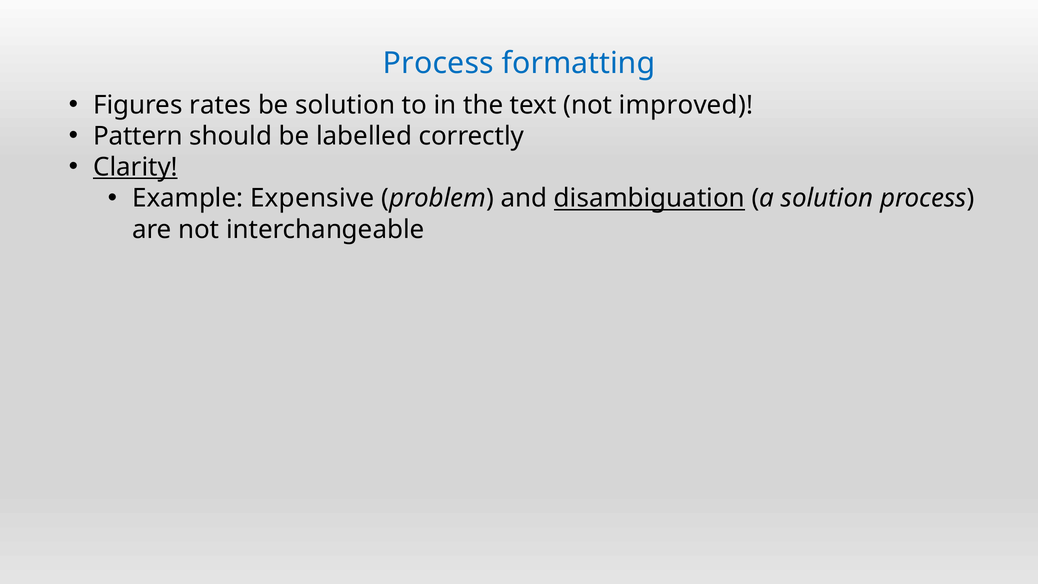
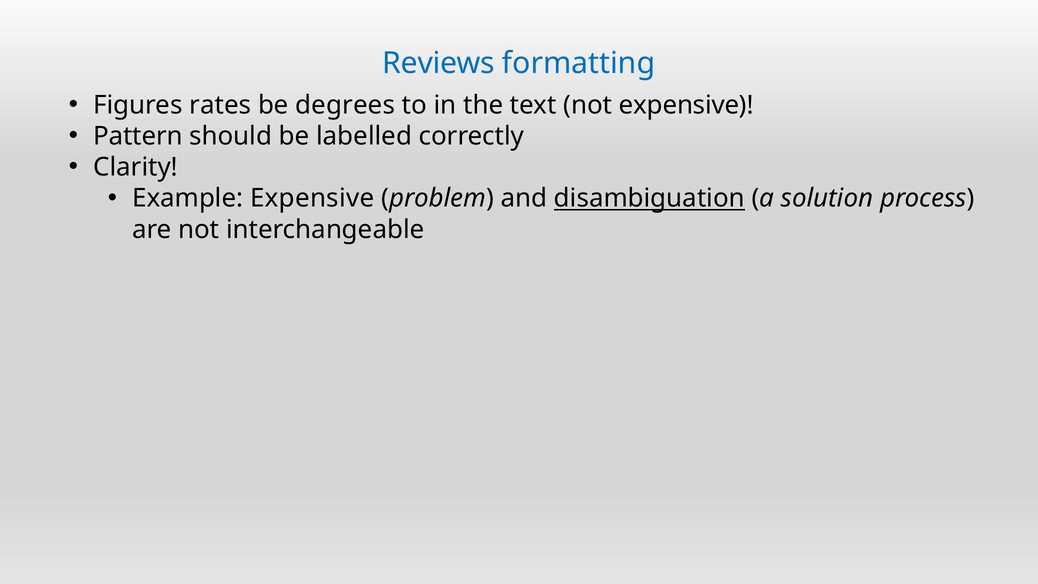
Process at (438, 63): Process -> Reviews
be solution: solution -> degrees
not improved: improved -> expensive
Clarity underline: present -> none
